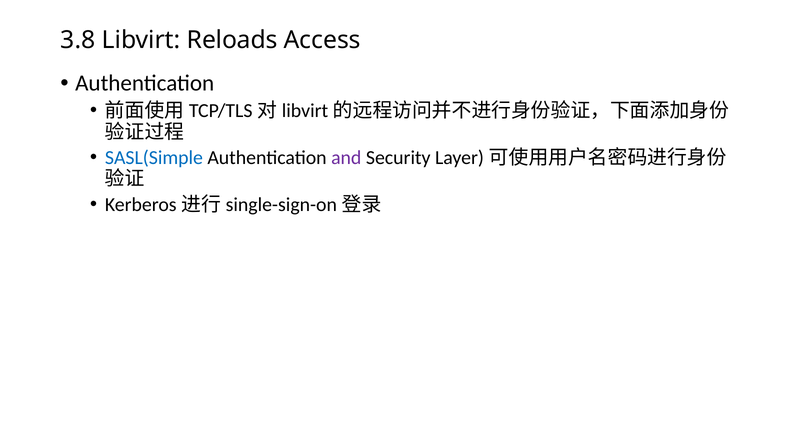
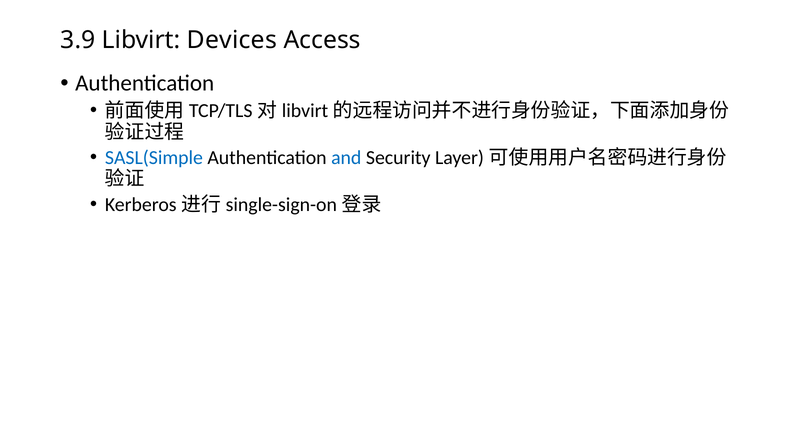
3.8: 3.8 -> 3.9
Reloads: Reloads -> Devices
and colour: purple -> blue
